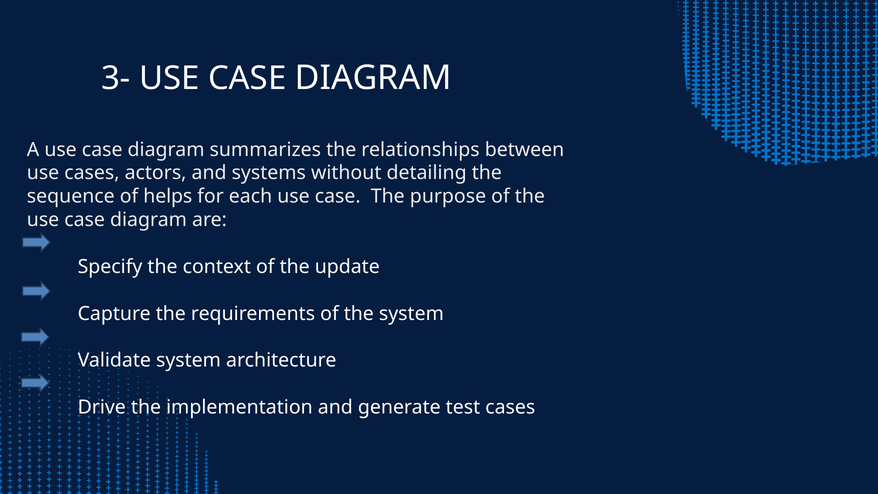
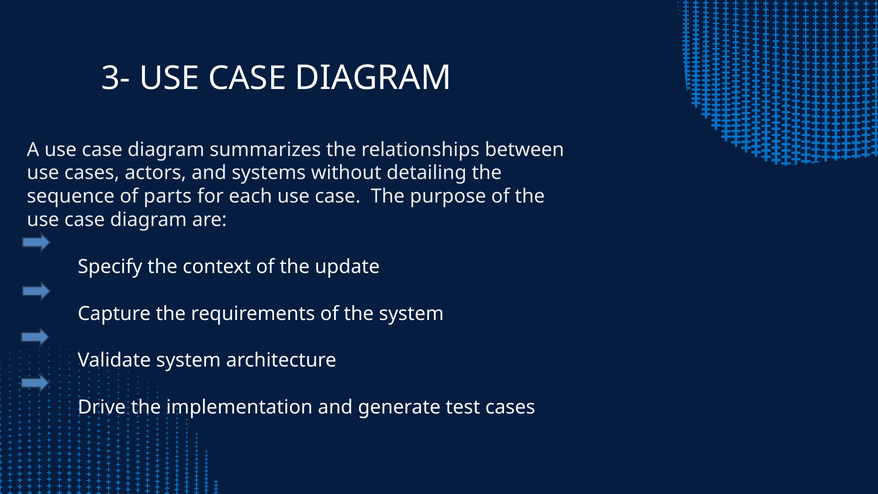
helps: helps -> parts
